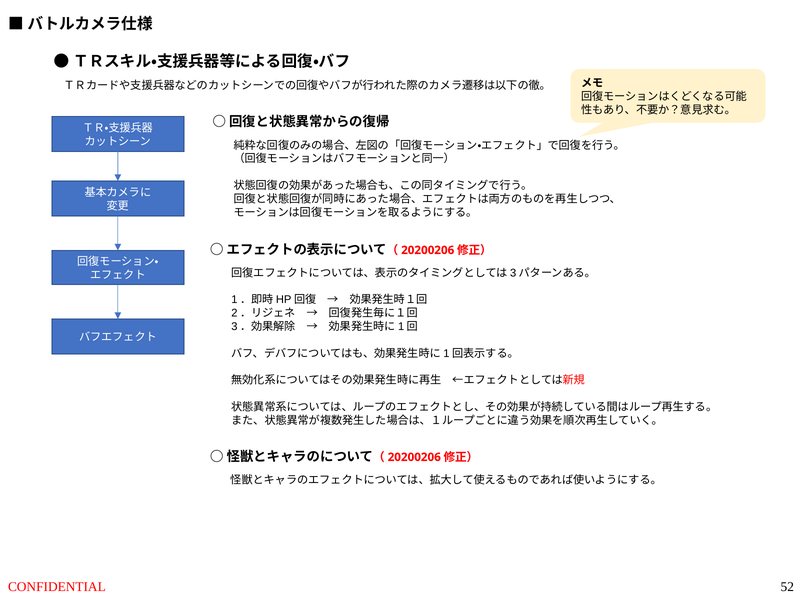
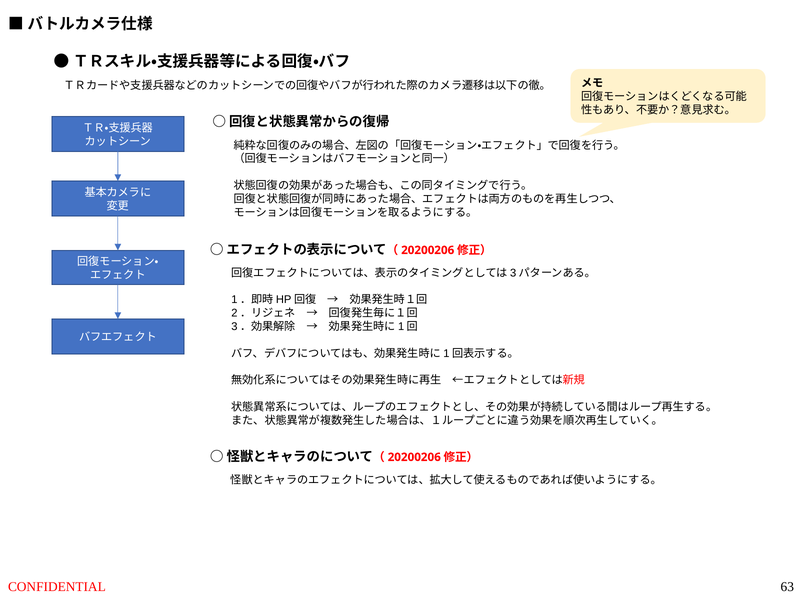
52: 52 -> 63
